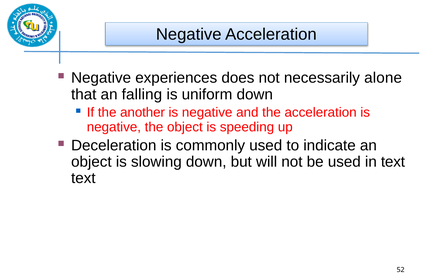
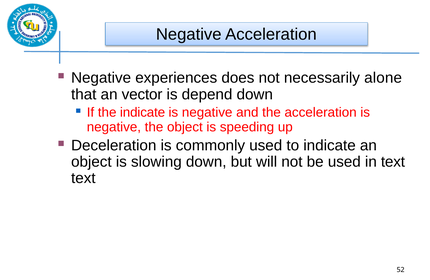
falling: falling -> vector
uniform: uniform -> depend
the another: another -> indicate
